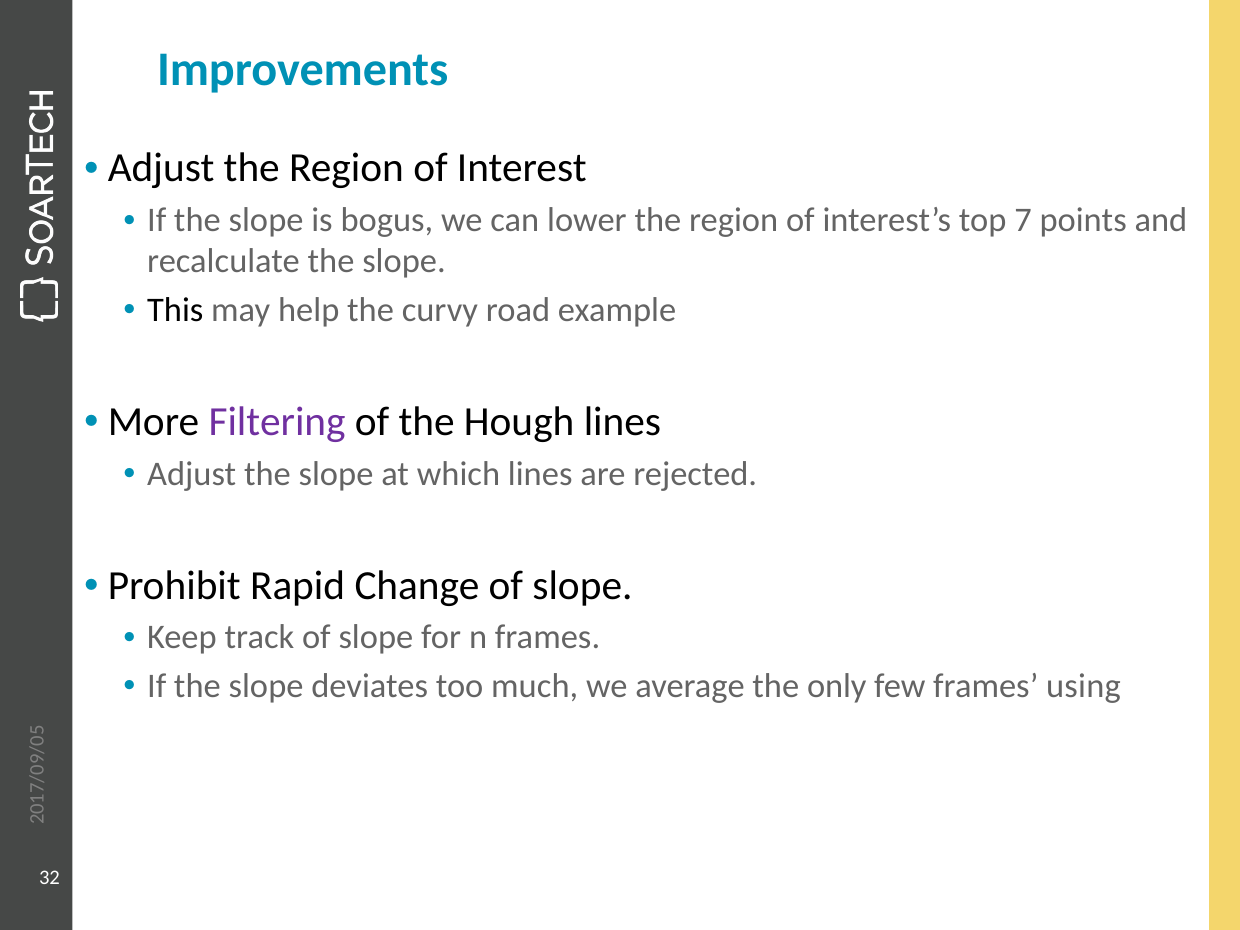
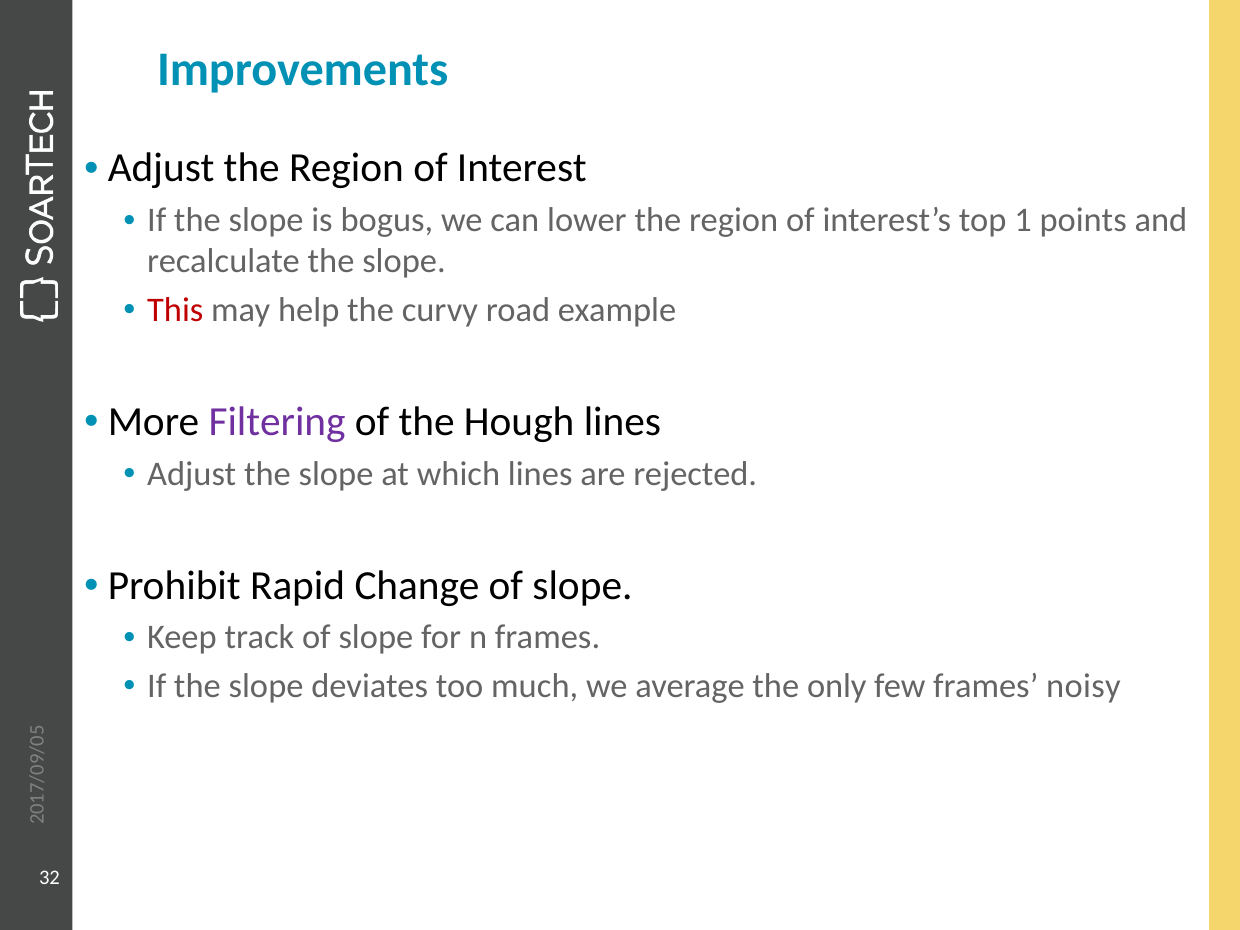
top 7: 7 -> 1
This colour: black -> red
using: using -> noisy
